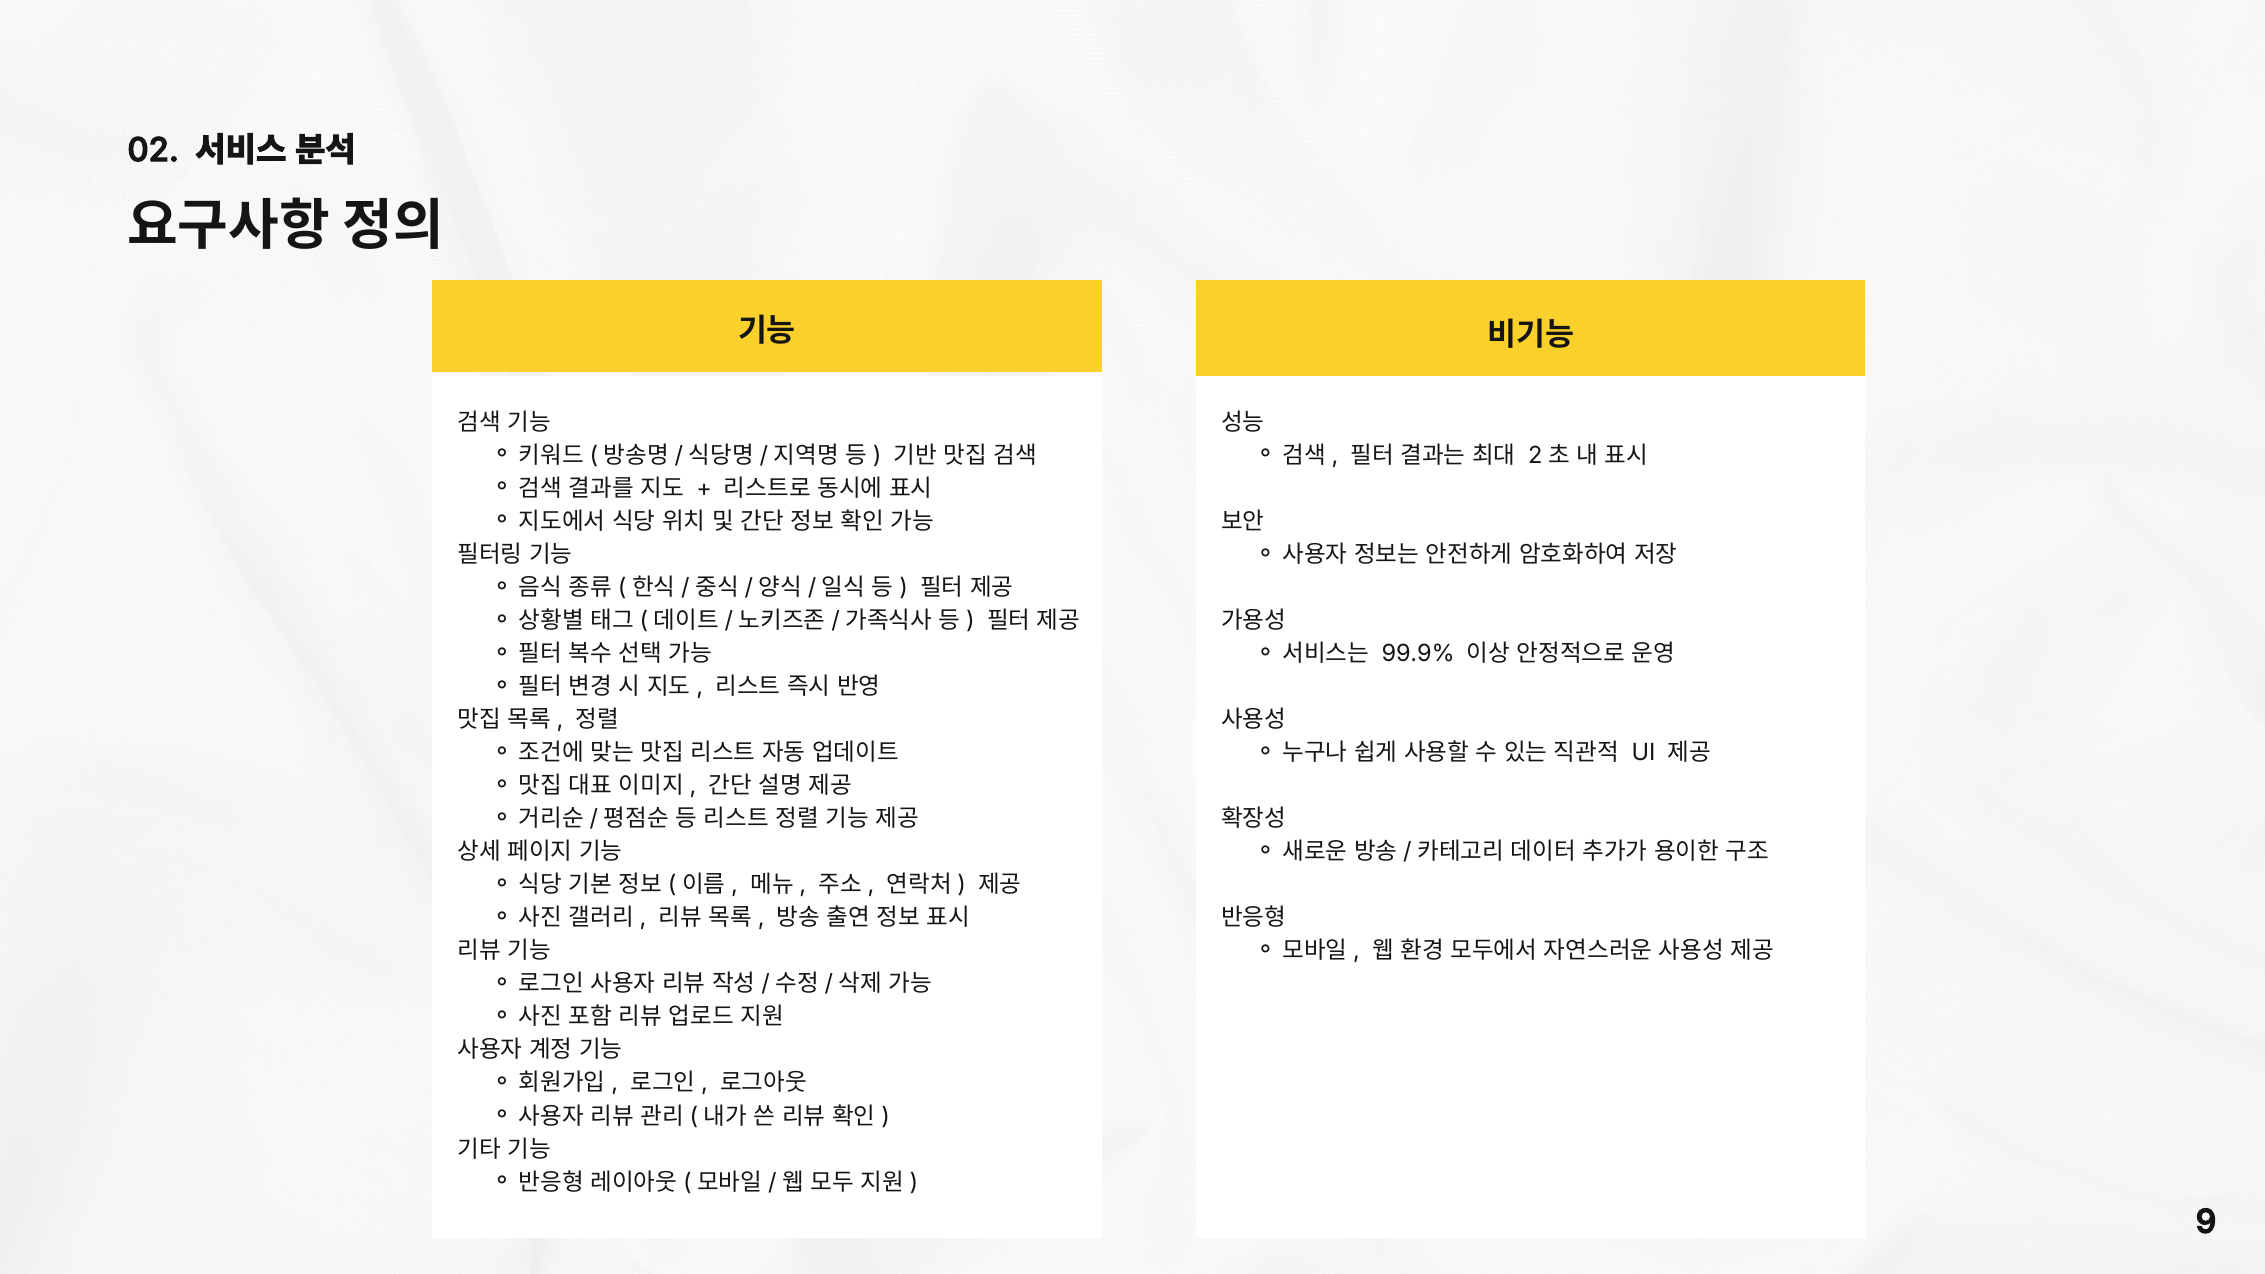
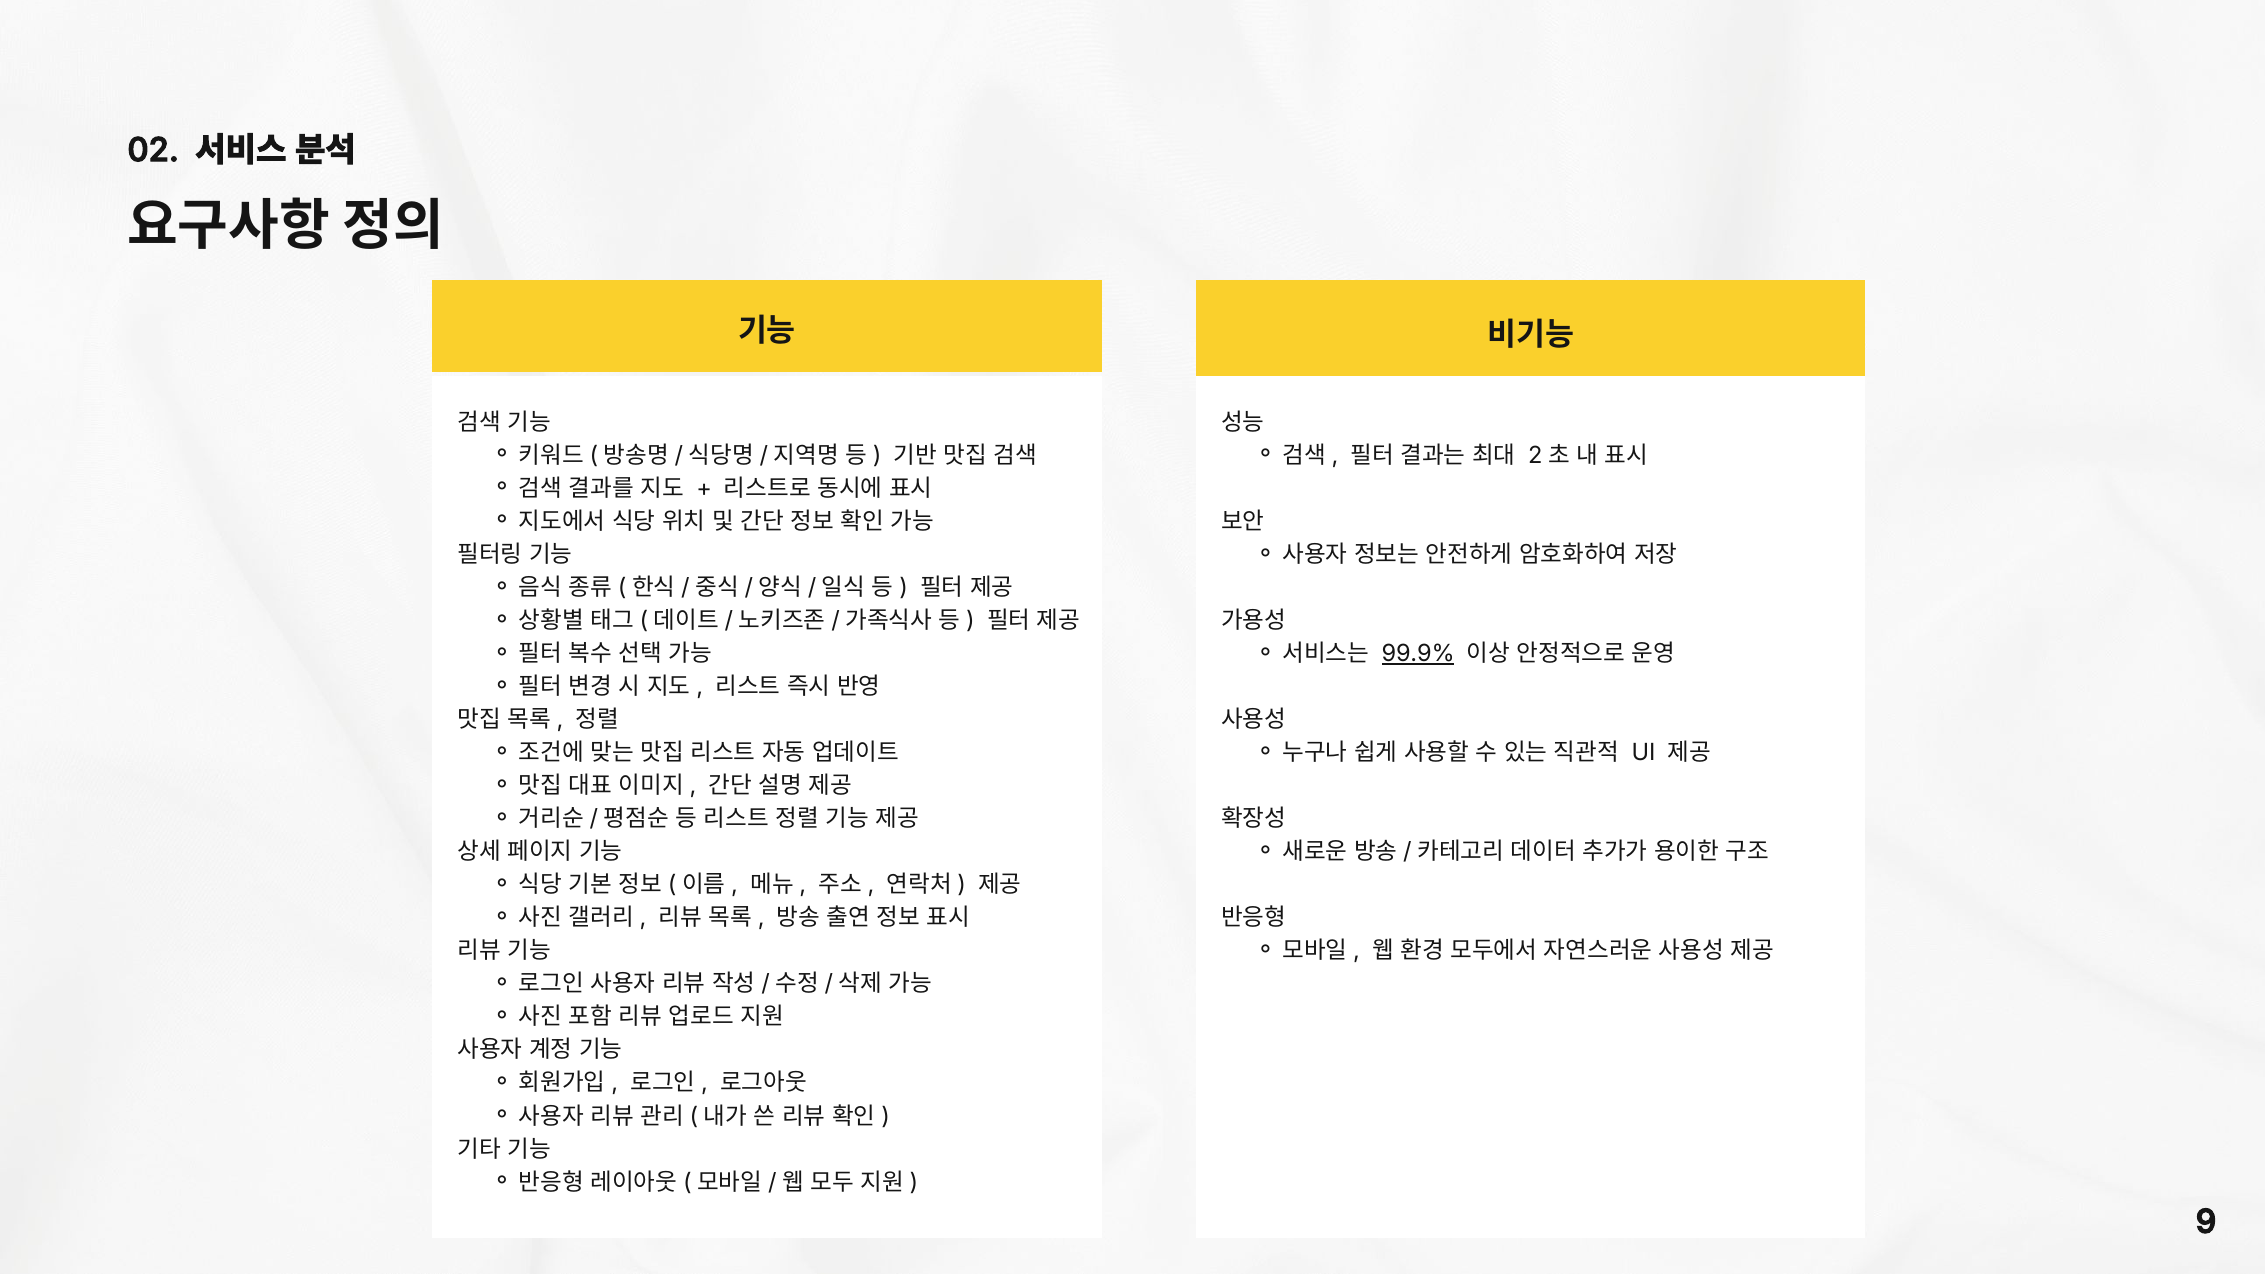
99.9% underline: none -> present
